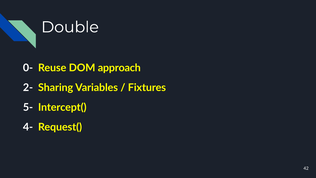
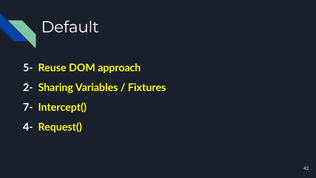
Double: Double -> Default
0-: 0- -> 5-
5-: 5- -> 7-
